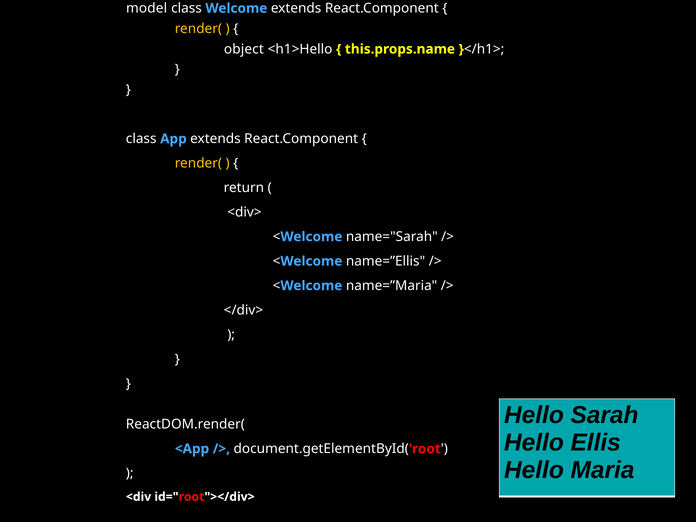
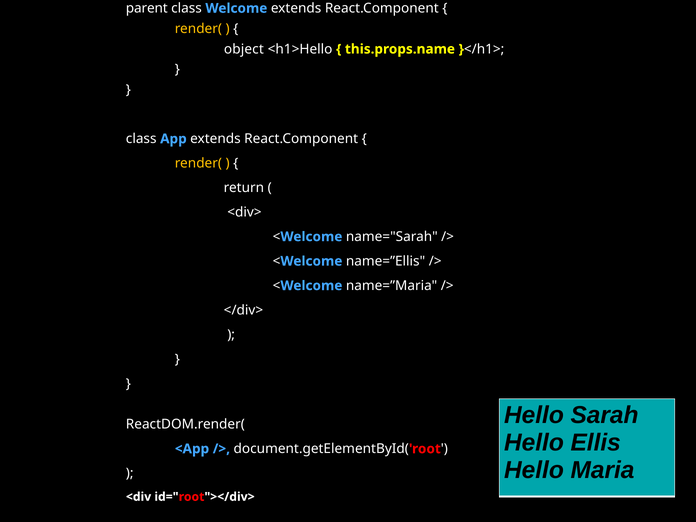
model: model -> parent
